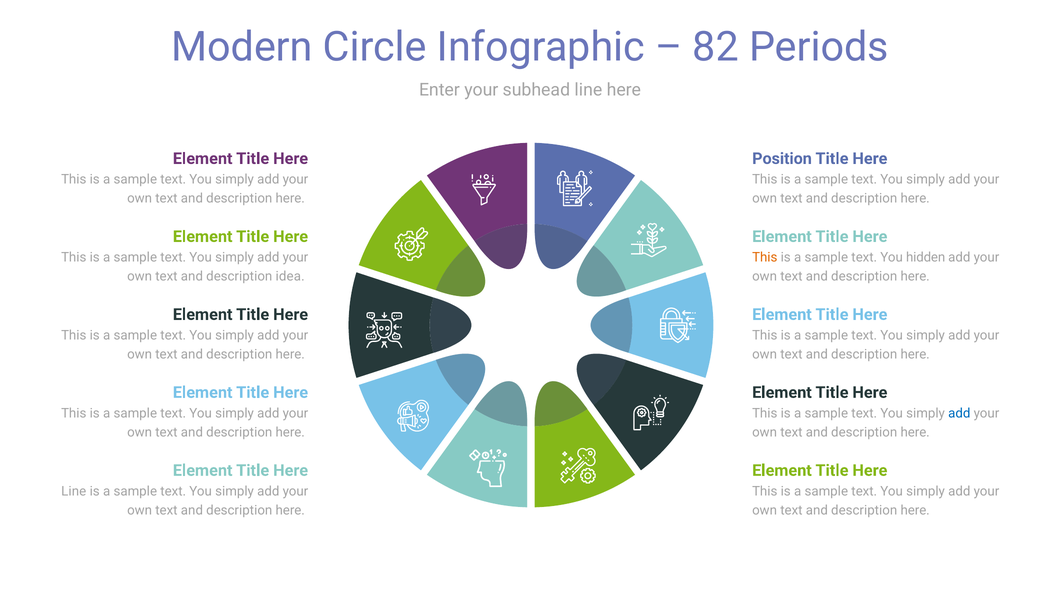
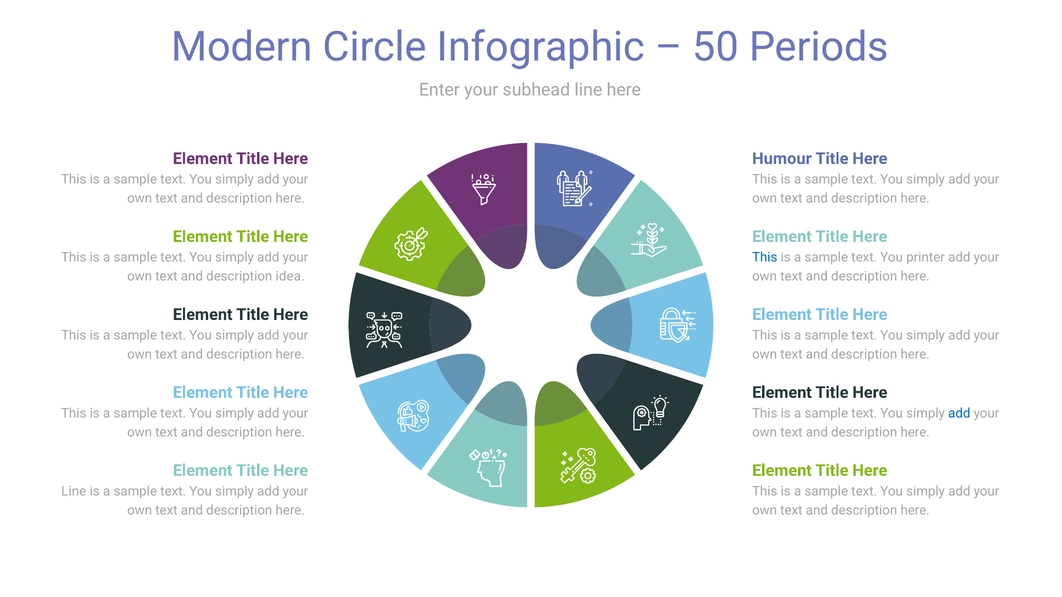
82: 82 -> 50
Position: Position -> Humour
This at (765, 257) colour: orange -> blue
hidden: hidden -> printer
